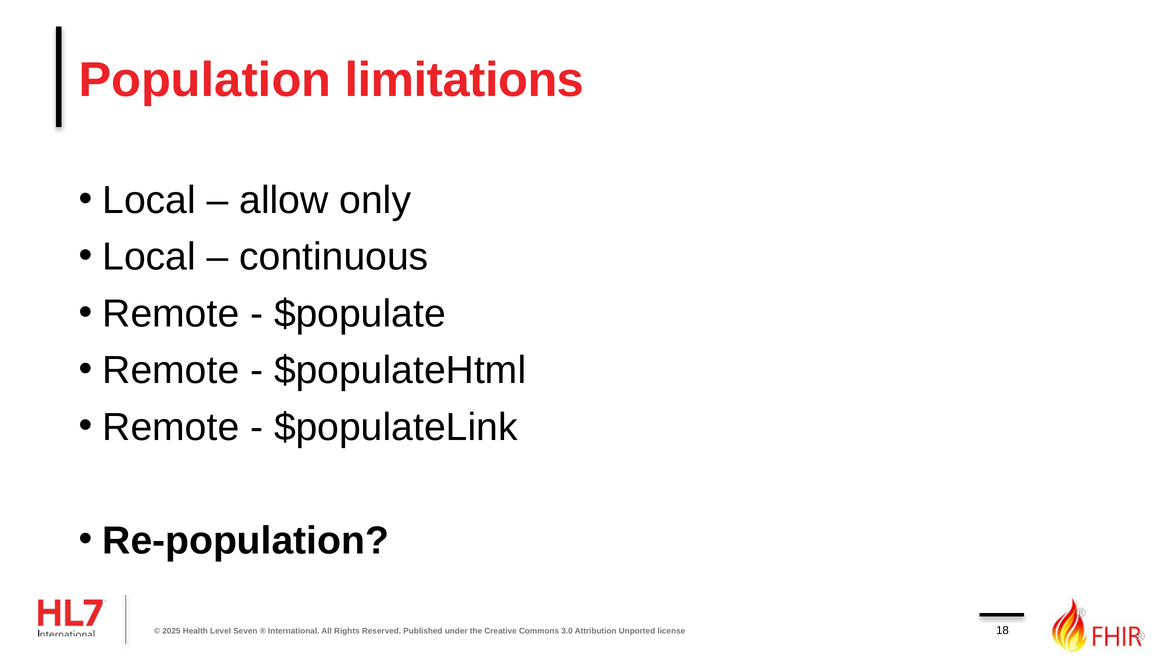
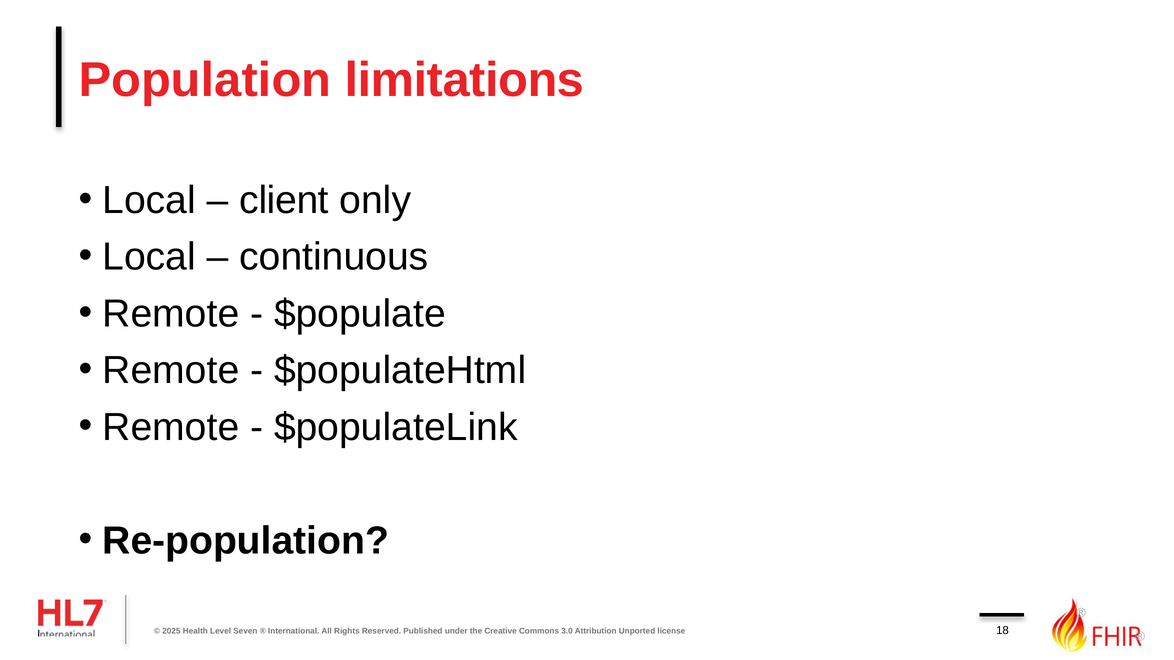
allow: allow -> client
